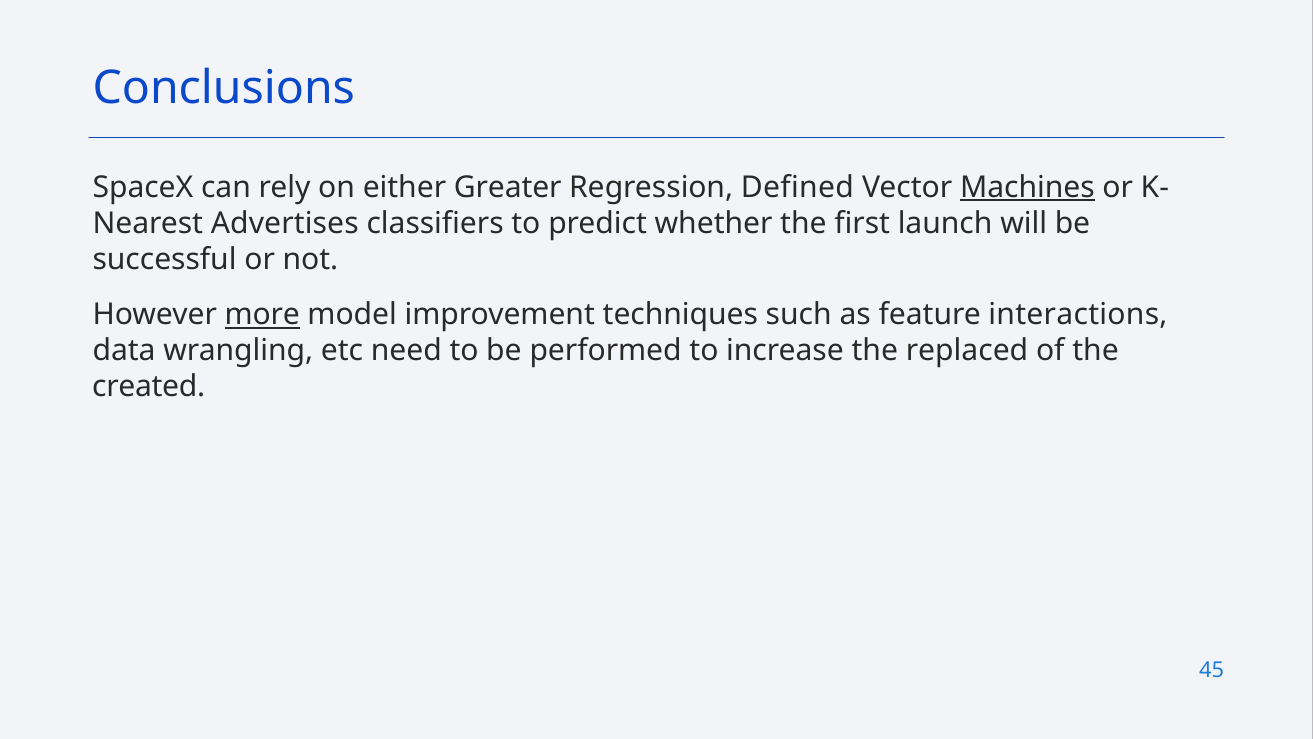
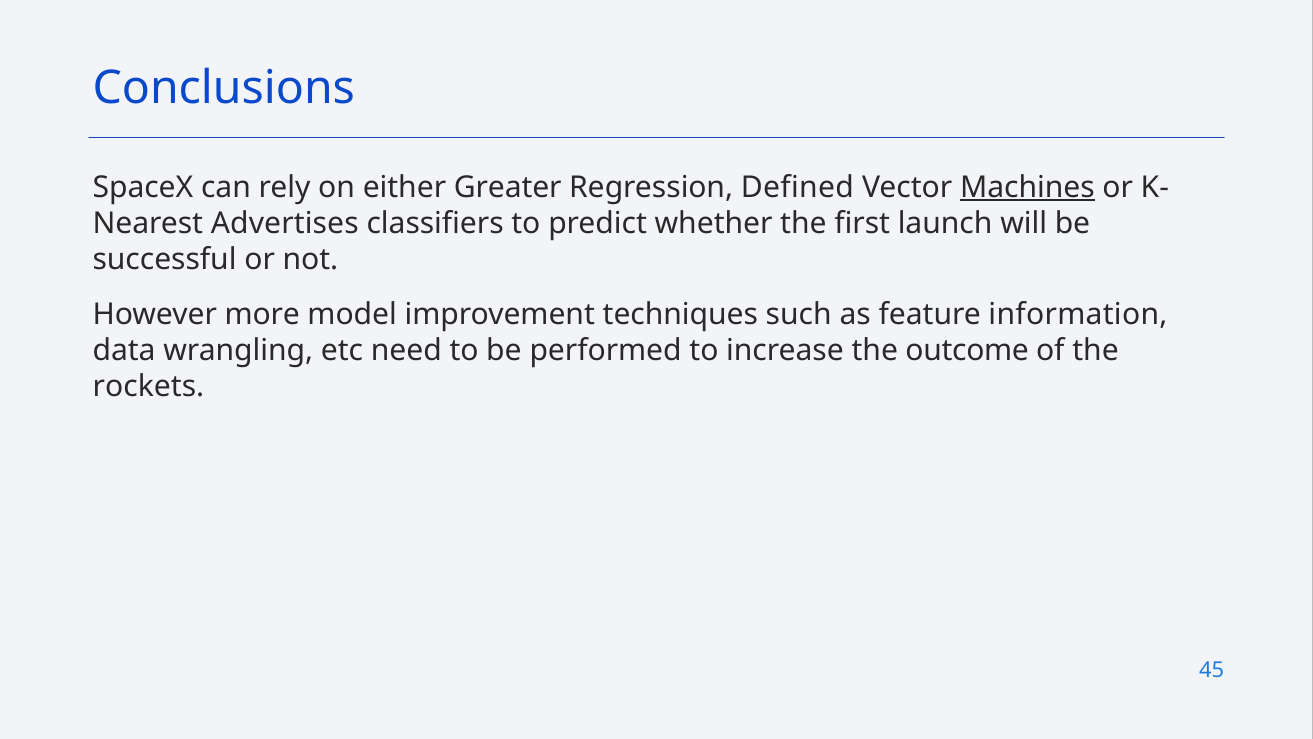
more underline: present -> none
interactions: interactions -> information
replaced: replaced -> outcome
created: created -> rockets
